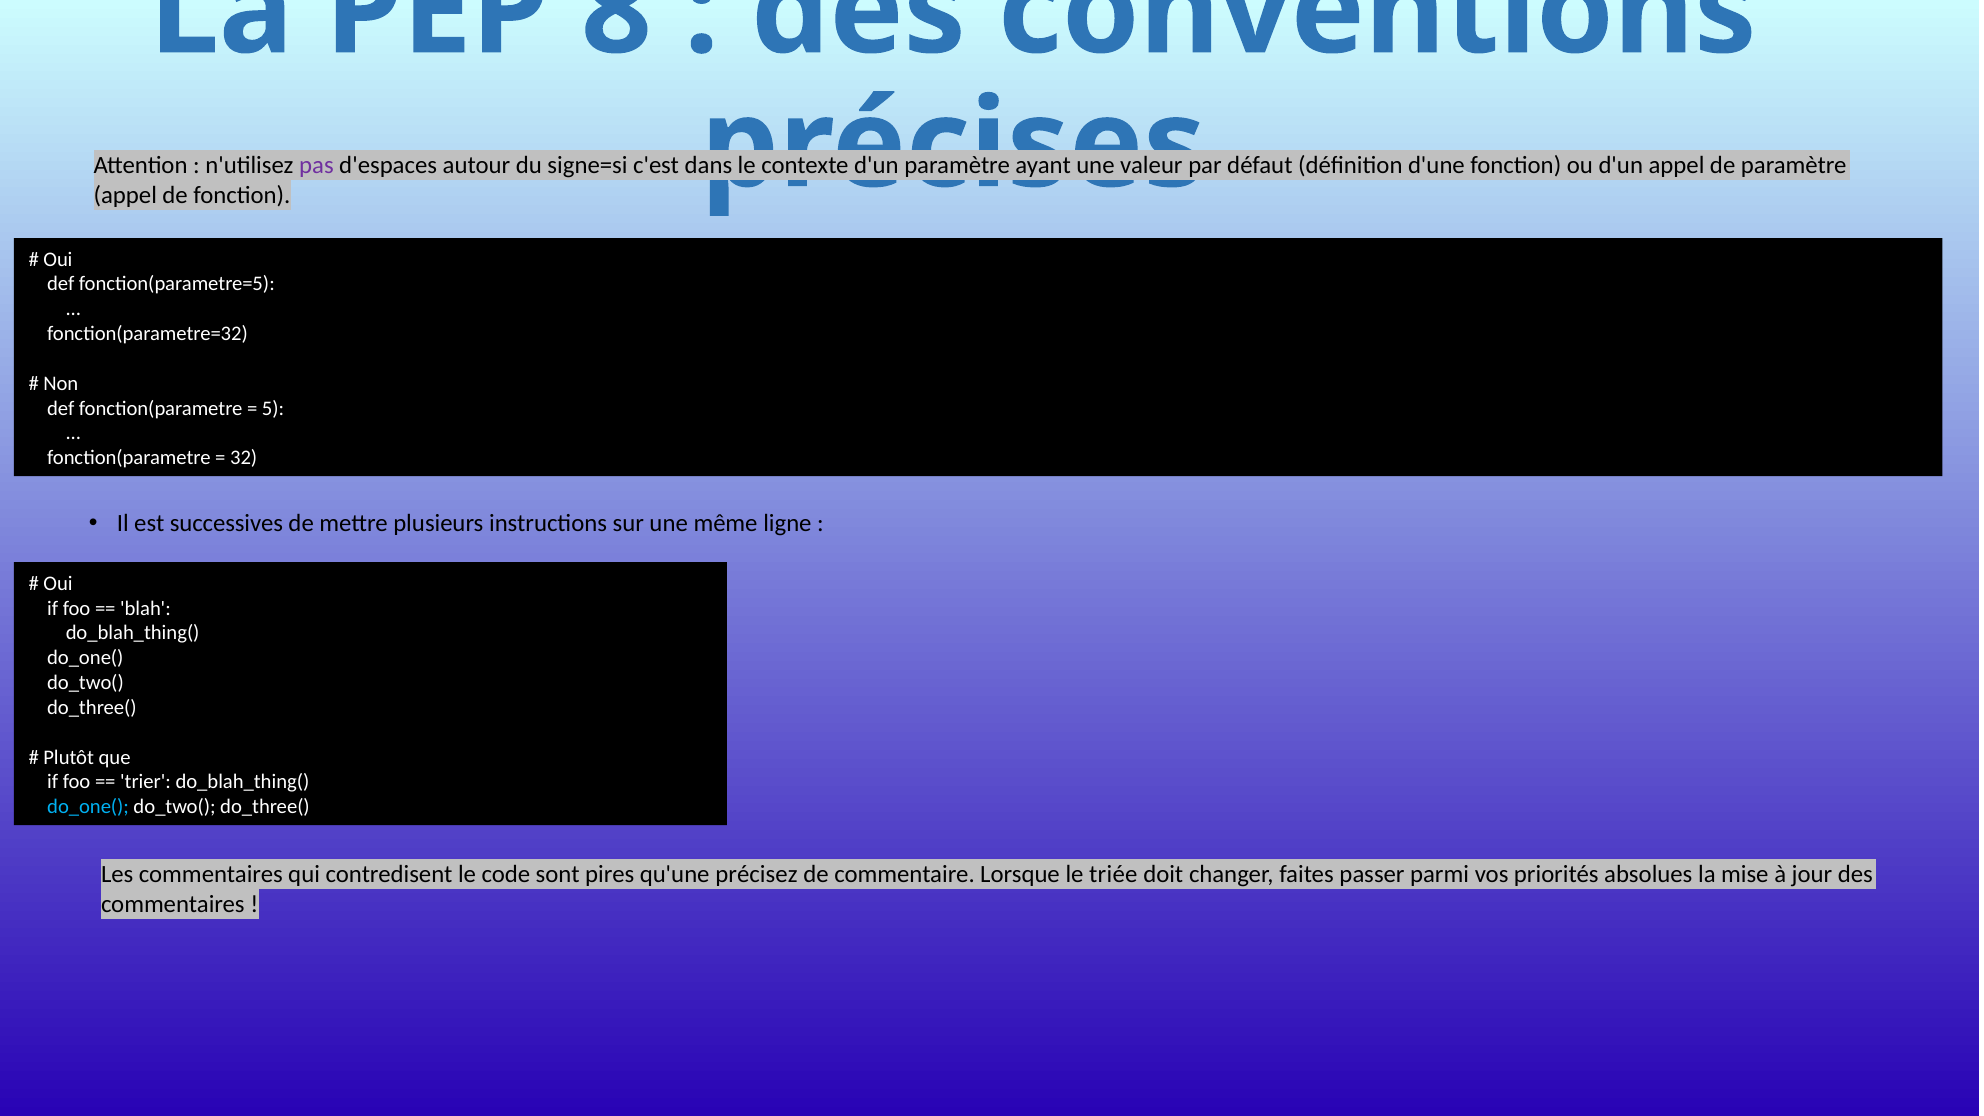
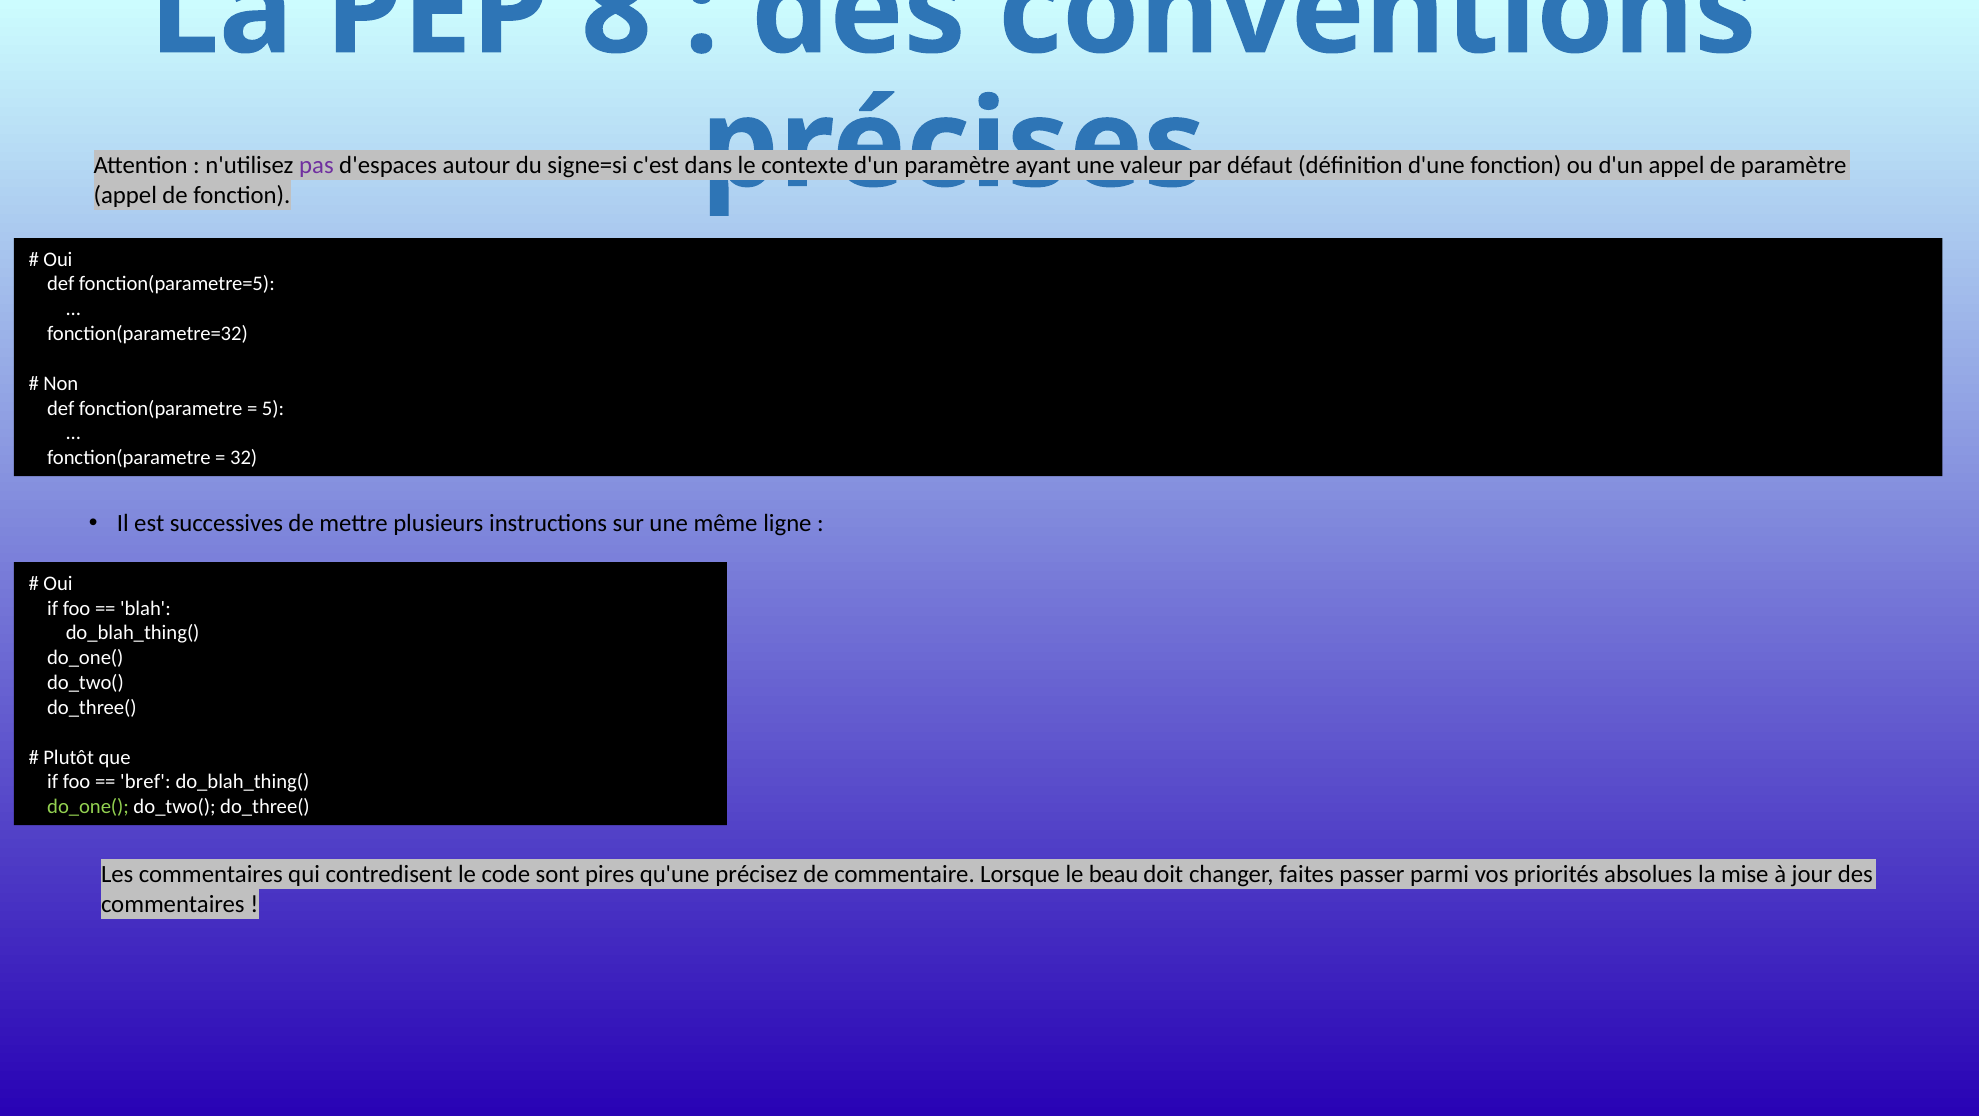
trier: trier -> bref
do_one( at (88, 807) colour: light blue -> light green
triée: triée -> beau
